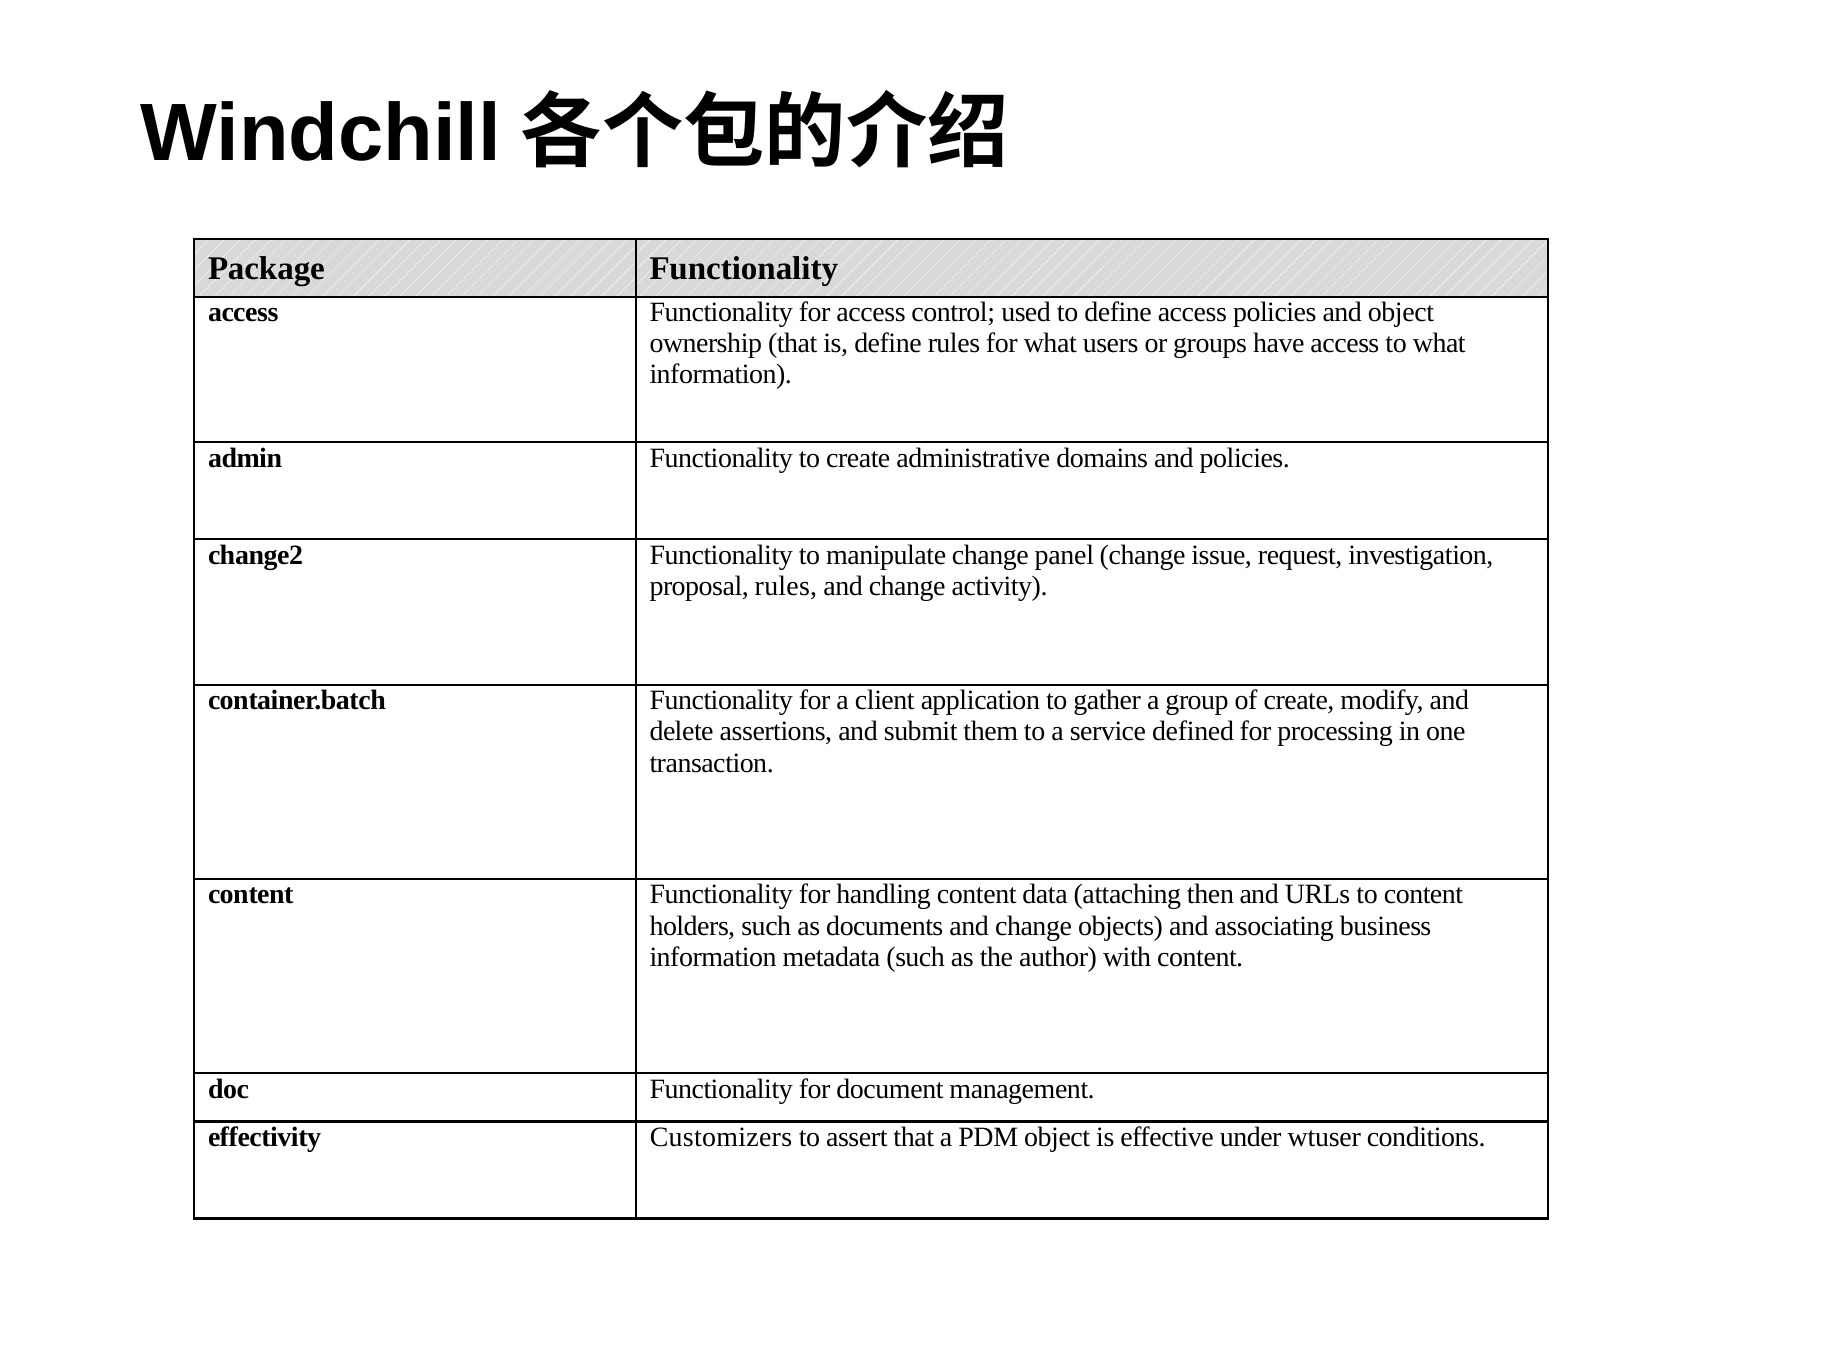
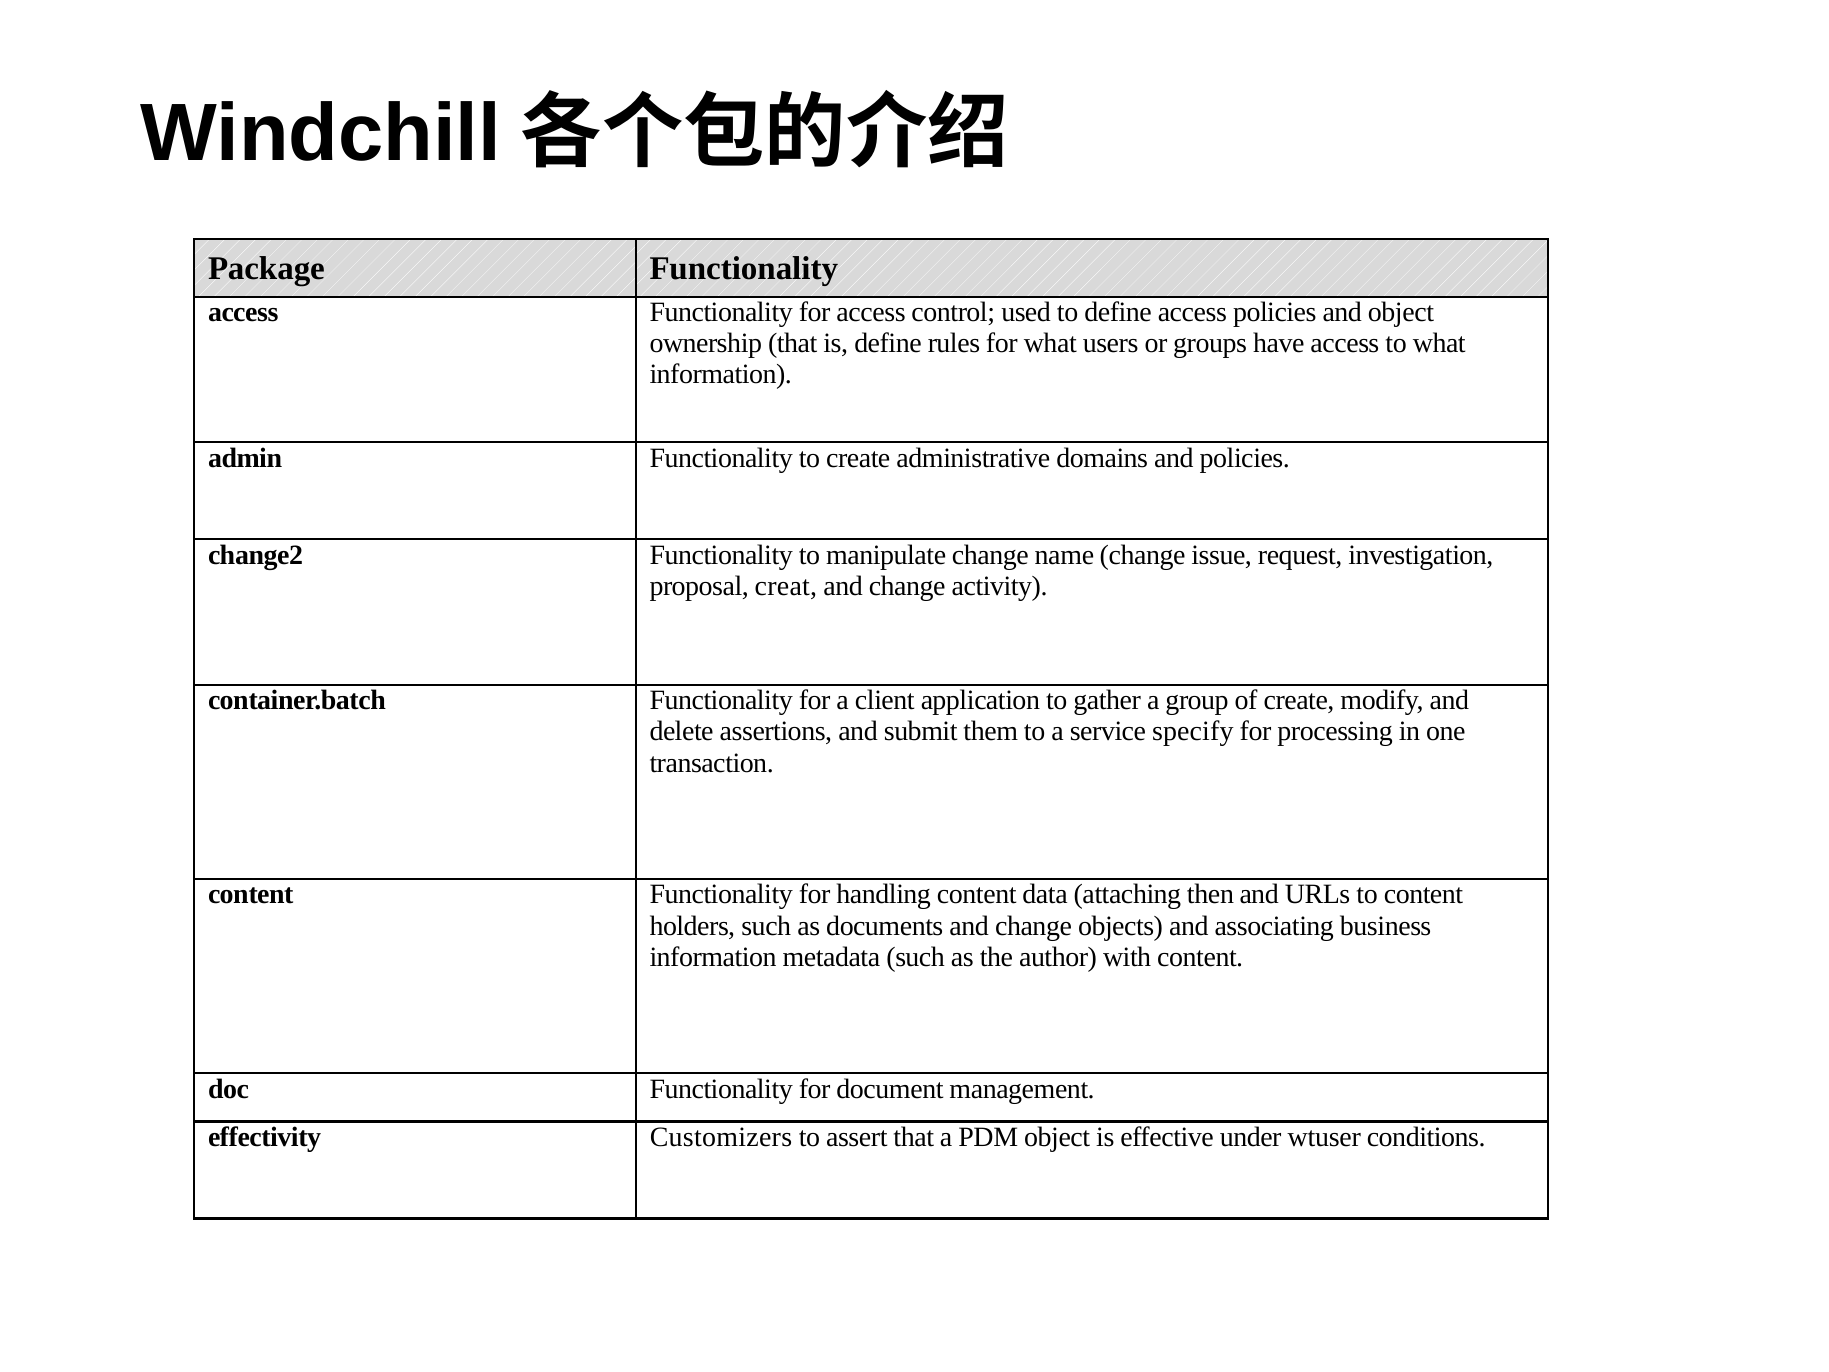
panel: panel -> name
proposal rules: rules -> creat
defined: defined -> specify
